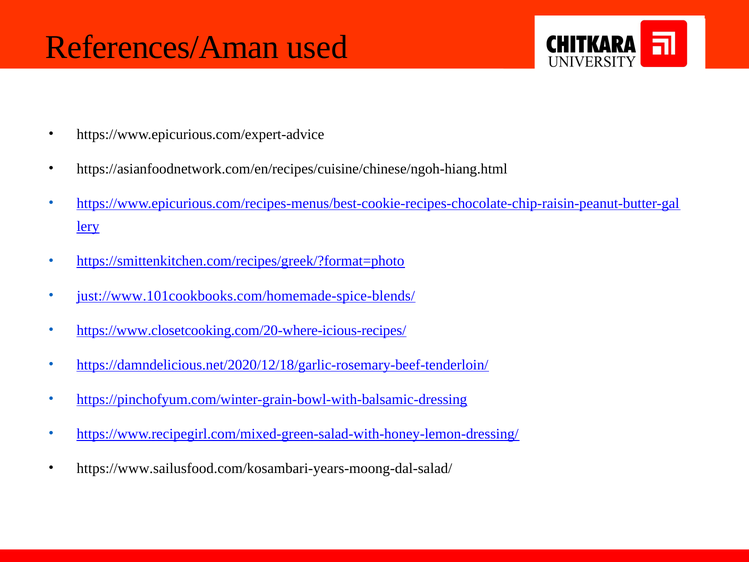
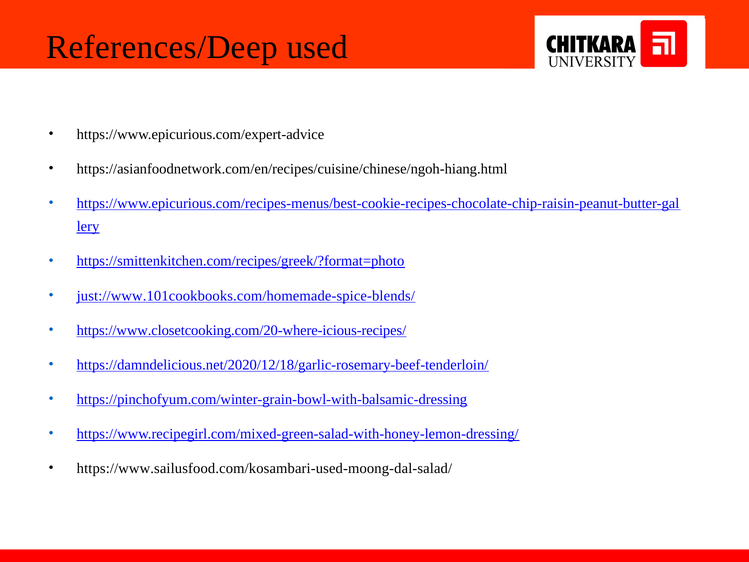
References/Aman: References/Aman -> References/Deep
https://www.sailusfood.com/kosambari-years-moong-dal-salad/: https://www.sailusfood.com/kosambari-years-moong-dal-salad/ -> https://www.sailusfood.com/kosambari-used-moong-dal-salad/
